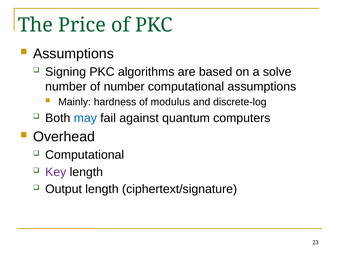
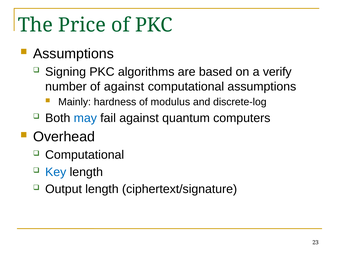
solve: solve -> verify
of number: number -> against
Key colour: purple -> blue
